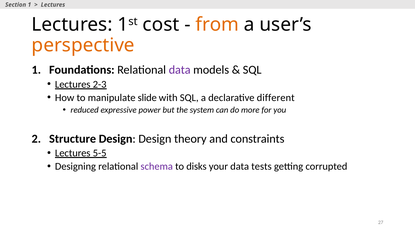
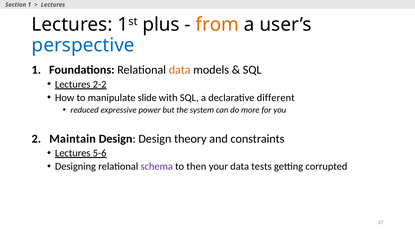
cost: cost -> plus
perspective colour: orange -> blue
data at (180, 70) colour: purple -> orange
2-3: 2-3 -> 2-2
Structure: Structure -> Maintain
5-5: 5-5 -> 5-6
disks: disks -> then
